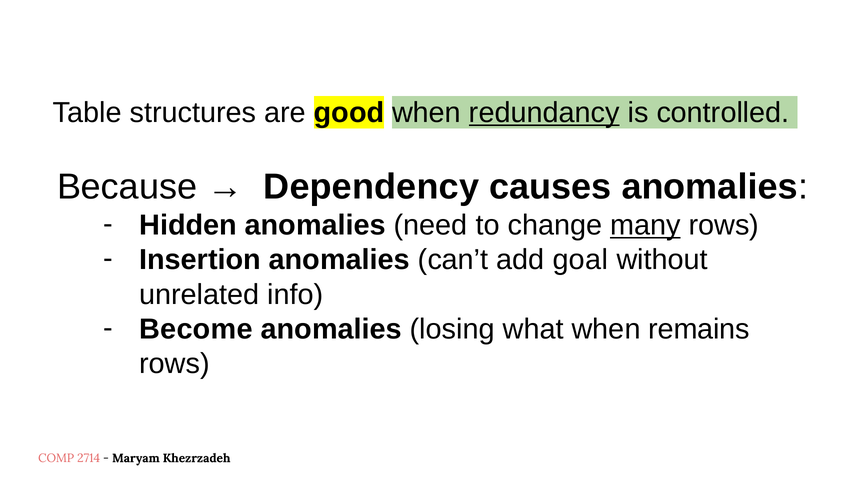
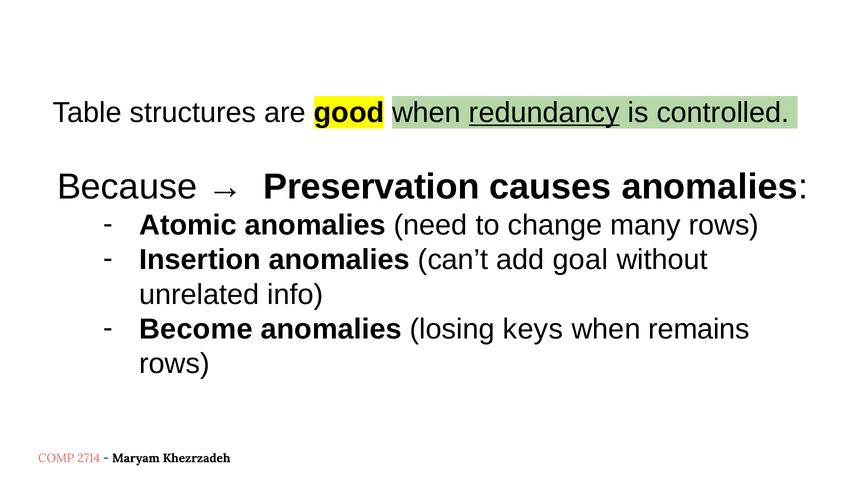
Dependency: Dependency -> Preservation
Hidden: Hidden -> Atomic
many underline: present -> none
what: what -> keys
